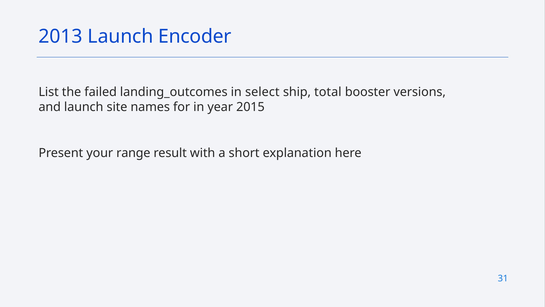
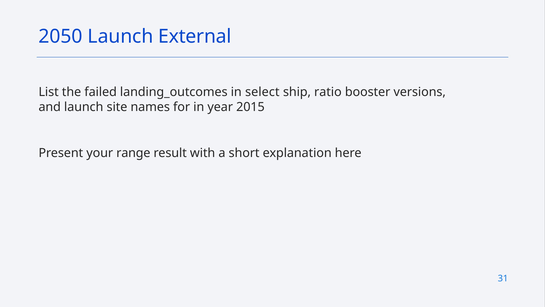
2013: 2013 -> 2050
Encoder: Encoder -> External
total: total -> ratio
